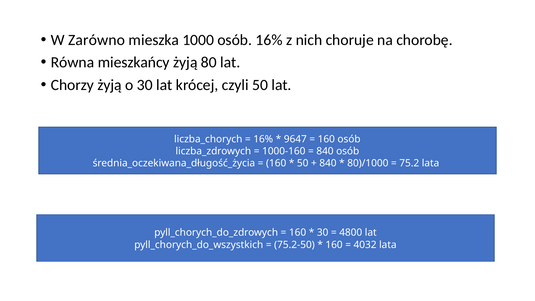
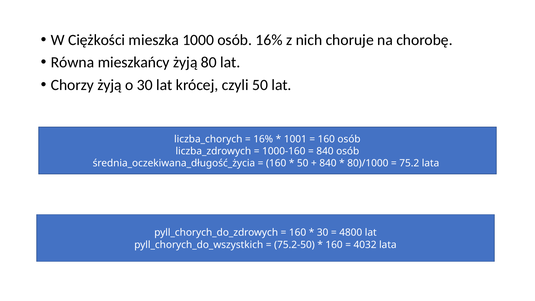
Zarówno: Zarówno -> Ciężkości
9647: 9647 -> 1001
